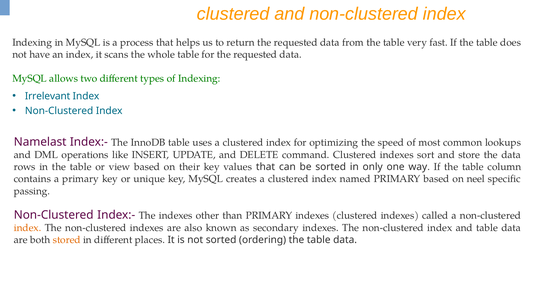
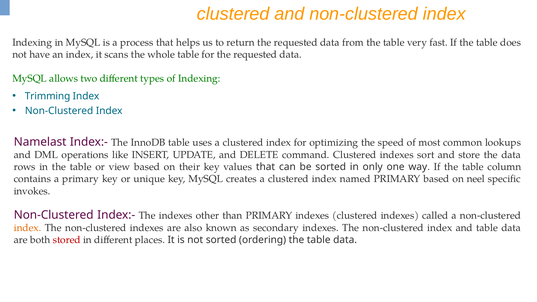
Irrelevant: Irrelevant -> Trimming
passing: passing -> invokes
stored colour: orange -> red
